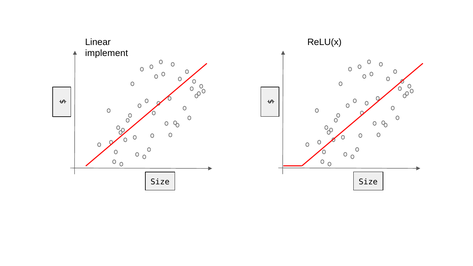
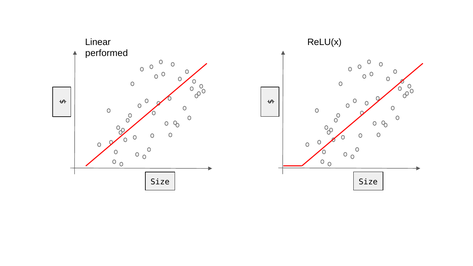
implement: implement -> performed
